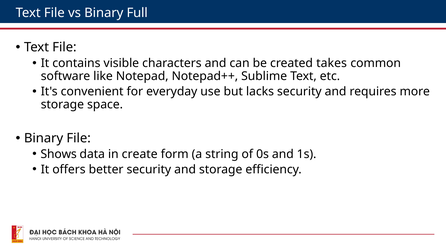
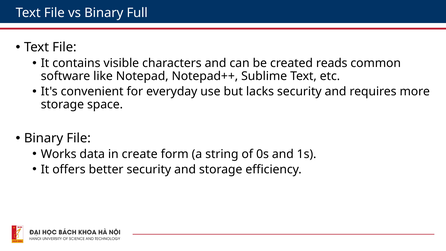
takes: takes -> reads
Shows: Shows -> Works
